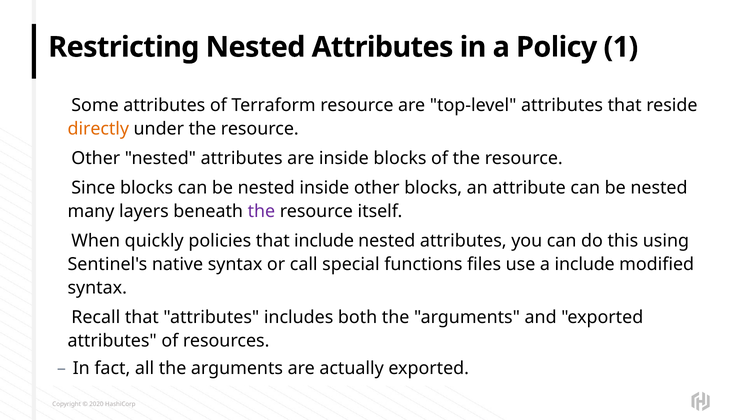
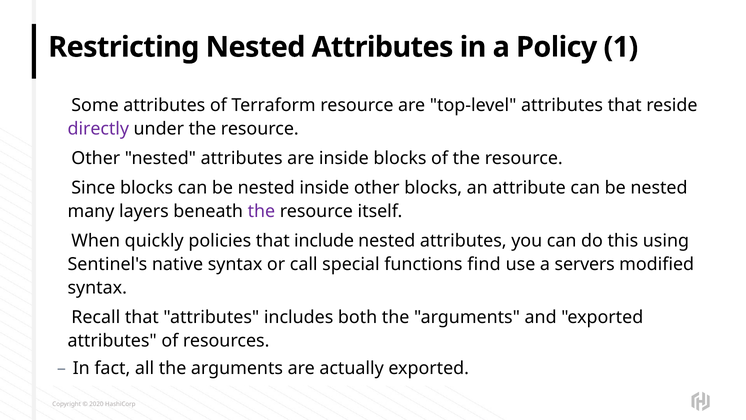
directly colour: orange -> purple
files: files -> find
a include: include -> servers
